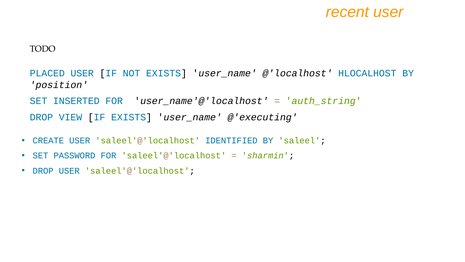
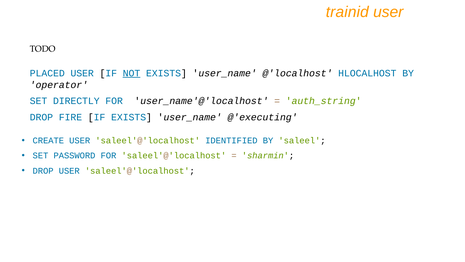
recent: recent -> trainid
NOT underline: none -> present
position: position -> operator
INSERTED: INSERTED -> DIRECTLY
VIEW: VIEW -> FIRE
